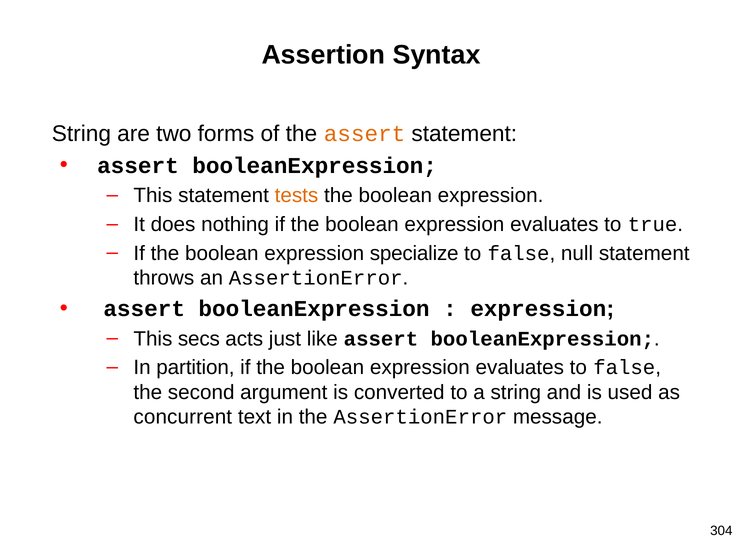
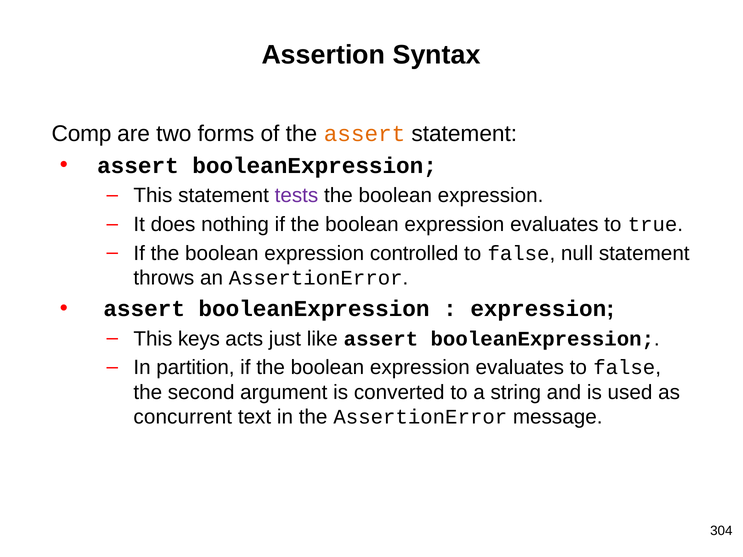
String at (81, 134): String -> Comp
tests colour: orange -> purple
specialize: specialize -> controlled
secs: secs -> keys
